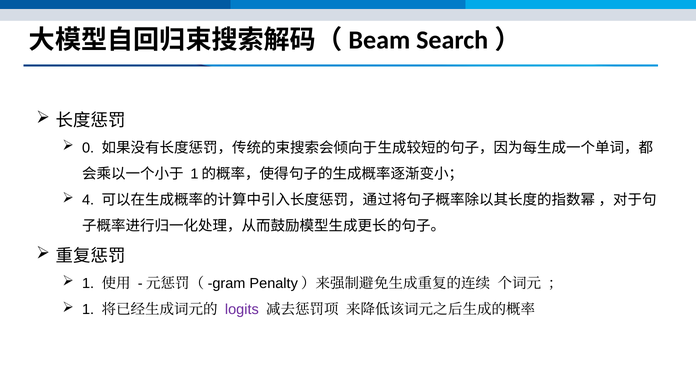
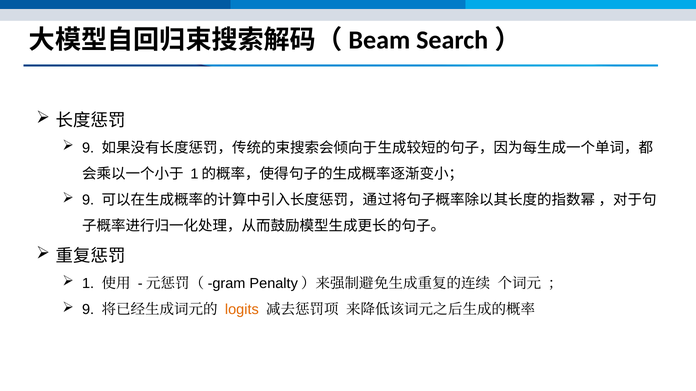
0 at (88, 148): 0 -> 9
4 at (88, 200): 4 -> 9
1 at (88, 310): 1 -> 9
logits colour: purple -> orange
